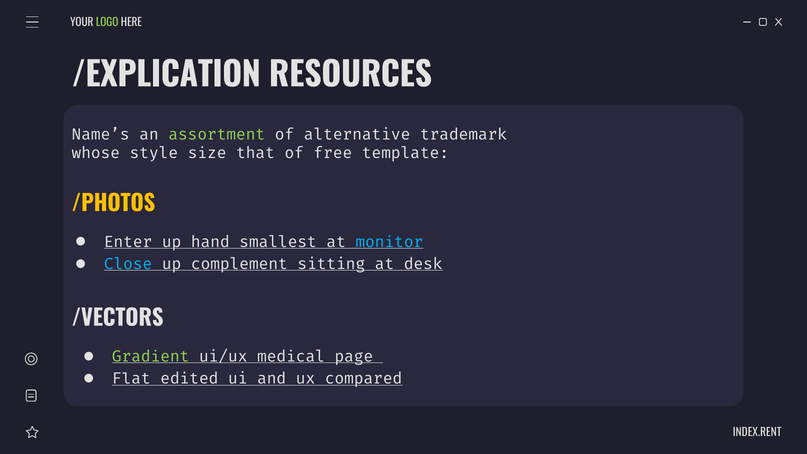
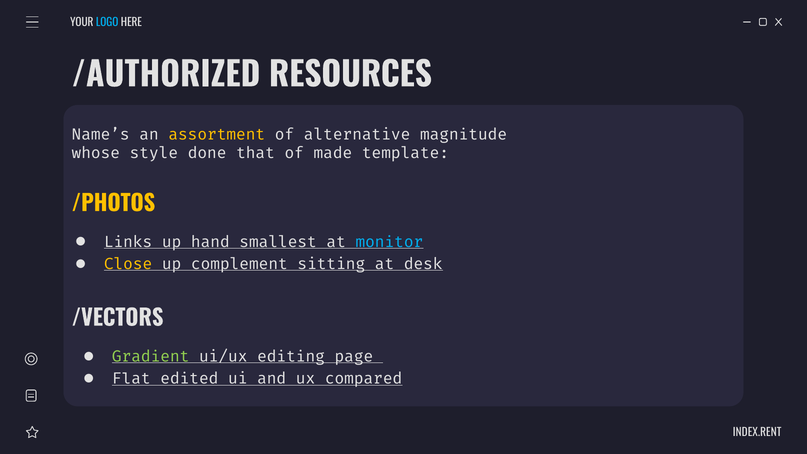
LOGO colour: light green -> light blue
/EXPLICATION: /EXPLICATION -> /AUTHORIZED
assortment colour: light green -> yellow
trademark: trademark -> magnitude
size: size -> done
free: free -> made
Enter: Enter -> Links
Close colour: light blue -> yellow
medical: medical -> editing
